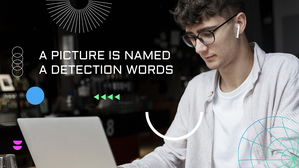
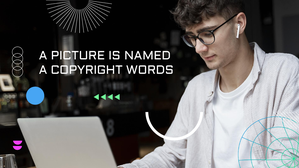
DETECTION: DETECTION -> COPYRIGHT
